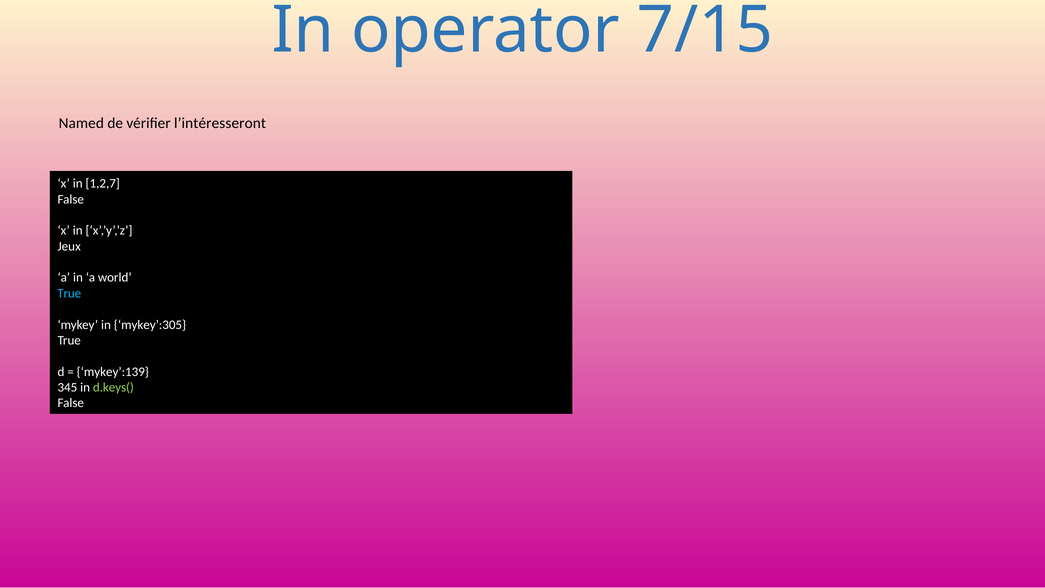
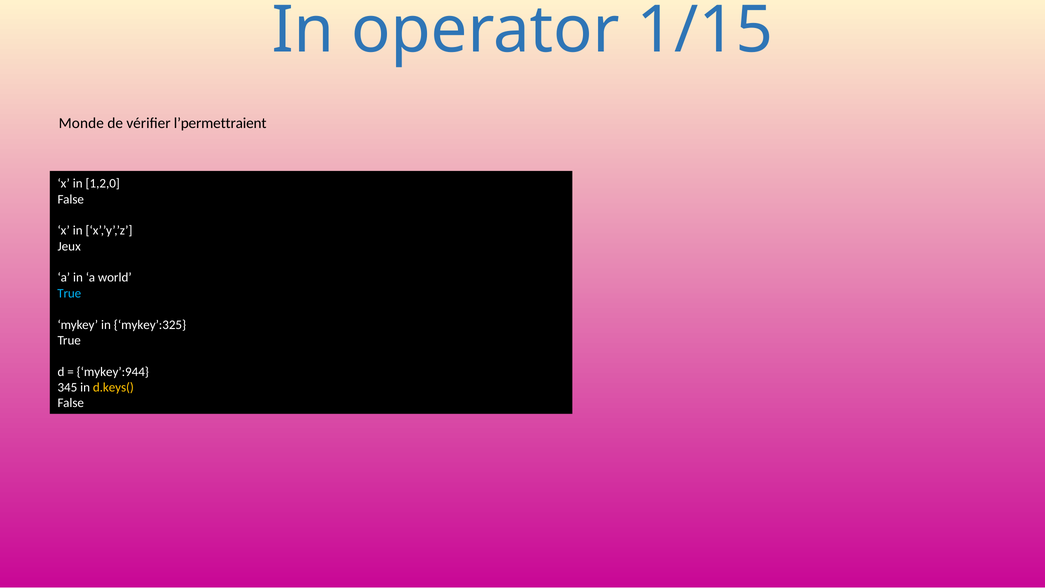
7/15: 7/15 -> 1/15
Named: Named -> Monde
l’intéresseront: l’intéresseront -> l’permettraient
1,2,7: 1,2,7 -> 1,2,0
mykey’:305: mykey’:305 -> mykey’:325
mykey’:139: mykey’:139 -> mykey’:944
d.keys( colour: light green -> yellow
